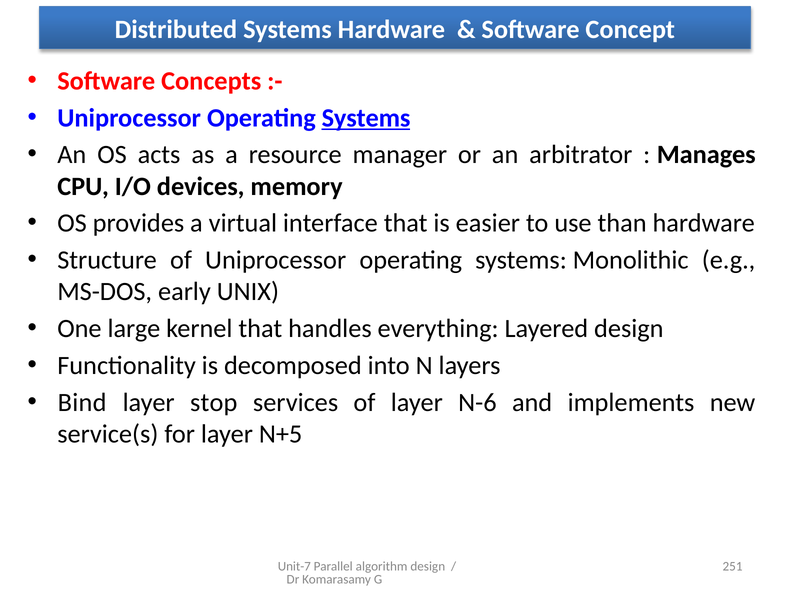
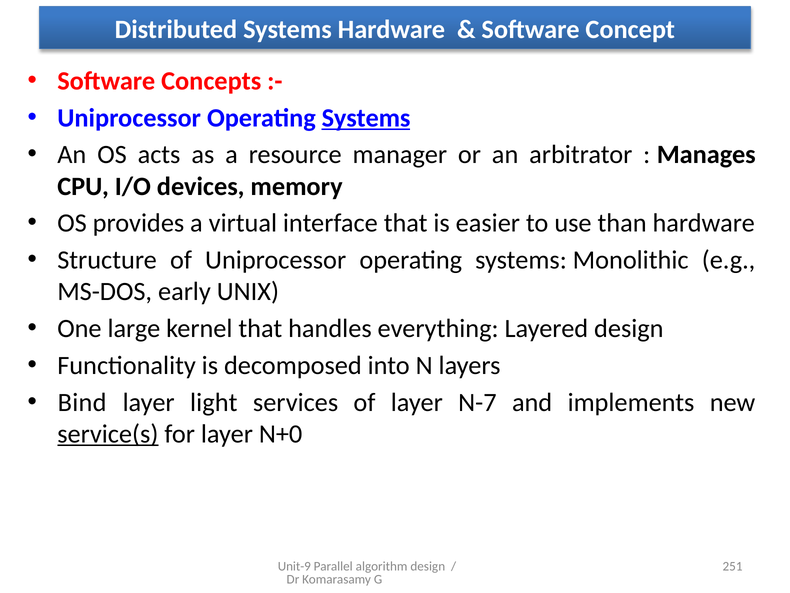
stop: stop -> light
N-6: N-6 -> N-7
service(s underline: none -> present
N+5: N+5 -> N+0
Unit-7: Unit-7 -> Unit-9
